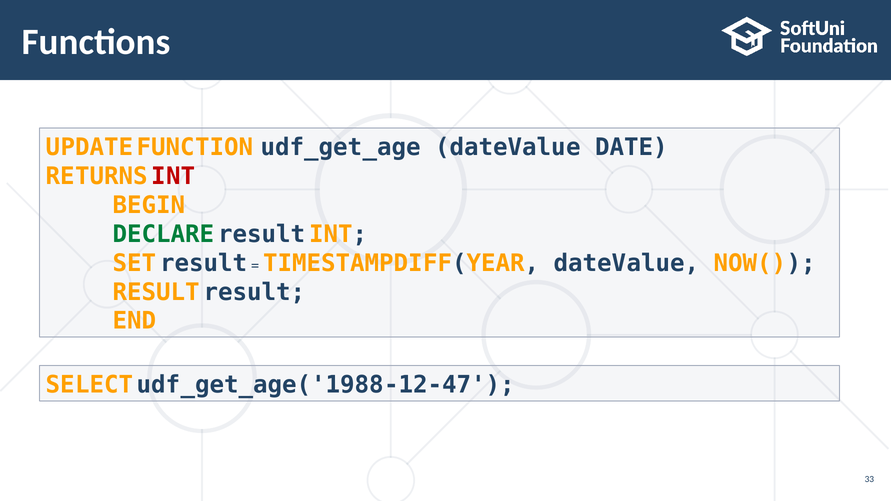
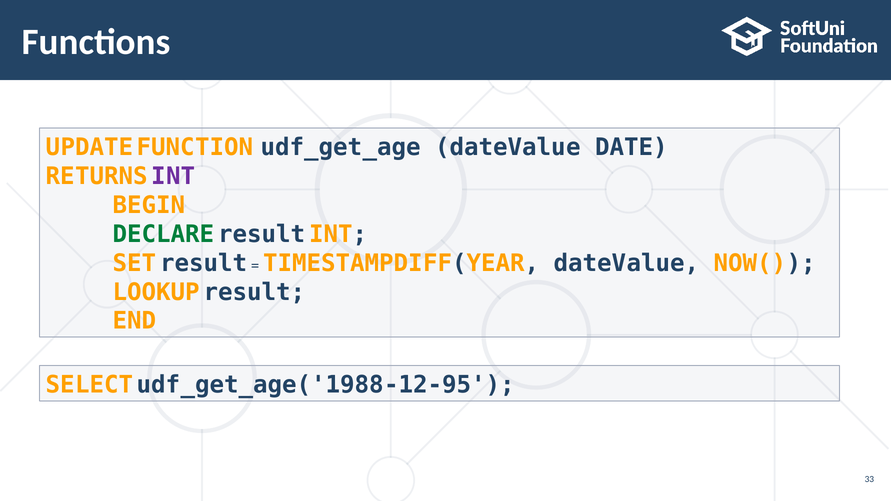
INT at (173, 176) colour: red -> purple
RESULT at (156, 292): RESULT -> LOOKUP
udf_get_age('1988-12-47: udf_get_age('1988-12-47 -> udf_get_age('1988-12-95
